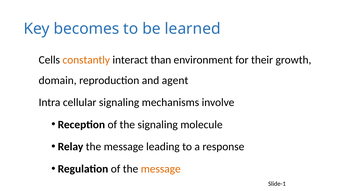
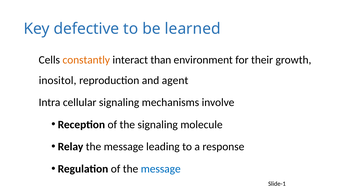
becomes: becomes -> defective
domain: domain -> inositol
message at (161, 169) colour: orange -> blue
